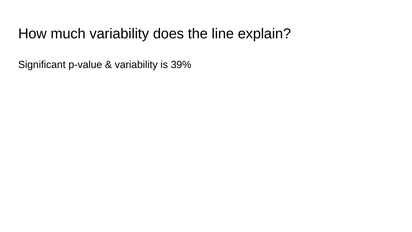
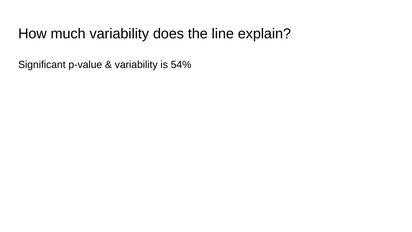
39%: 39% -> 54%
